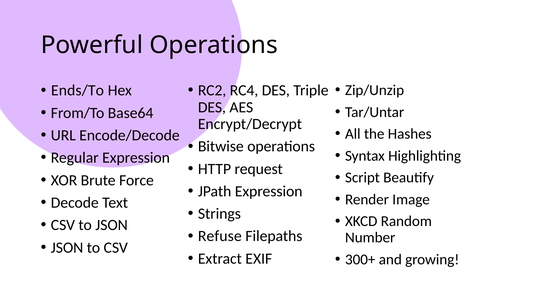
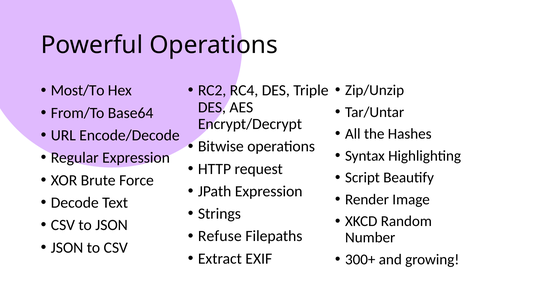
Ends/To: Ends/To -> Most/To
